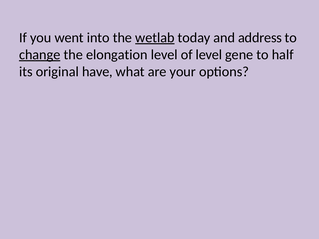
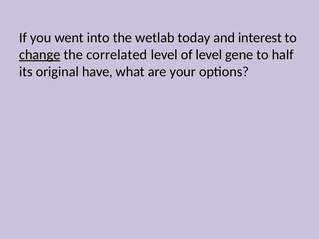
wetlab underline: present -> none
address: address -> interest
elongation: elongation -> correlated
